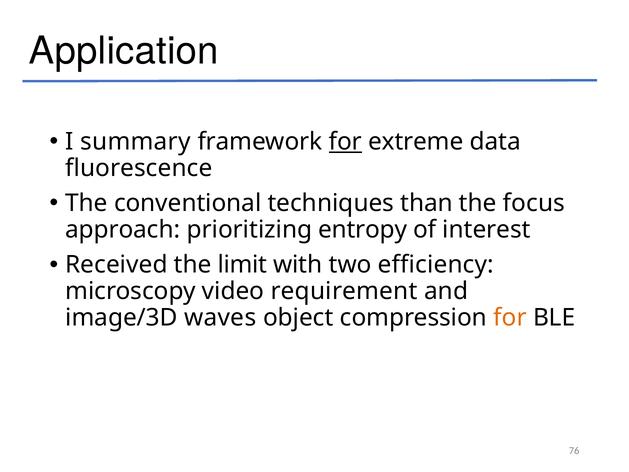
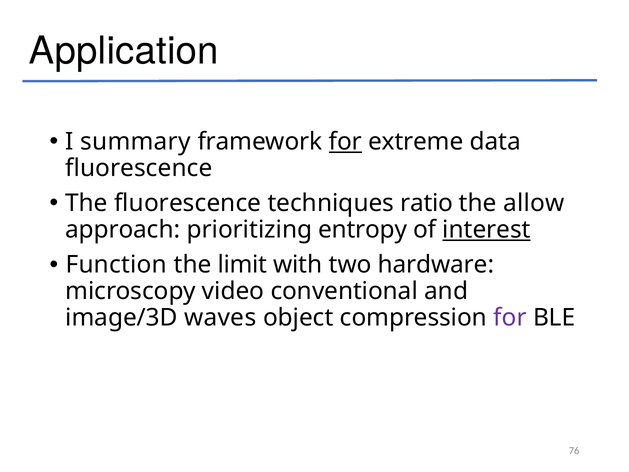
The conventional: conventional -> fluorescence
than: than -> ratio
focus: focus -> allow
interest underline: none -> present
Received: Received -> Function
efficiency: efficiency -> hardware
requirement: requirement -> conventional
for at (510, 317) colour: orange -> purple
